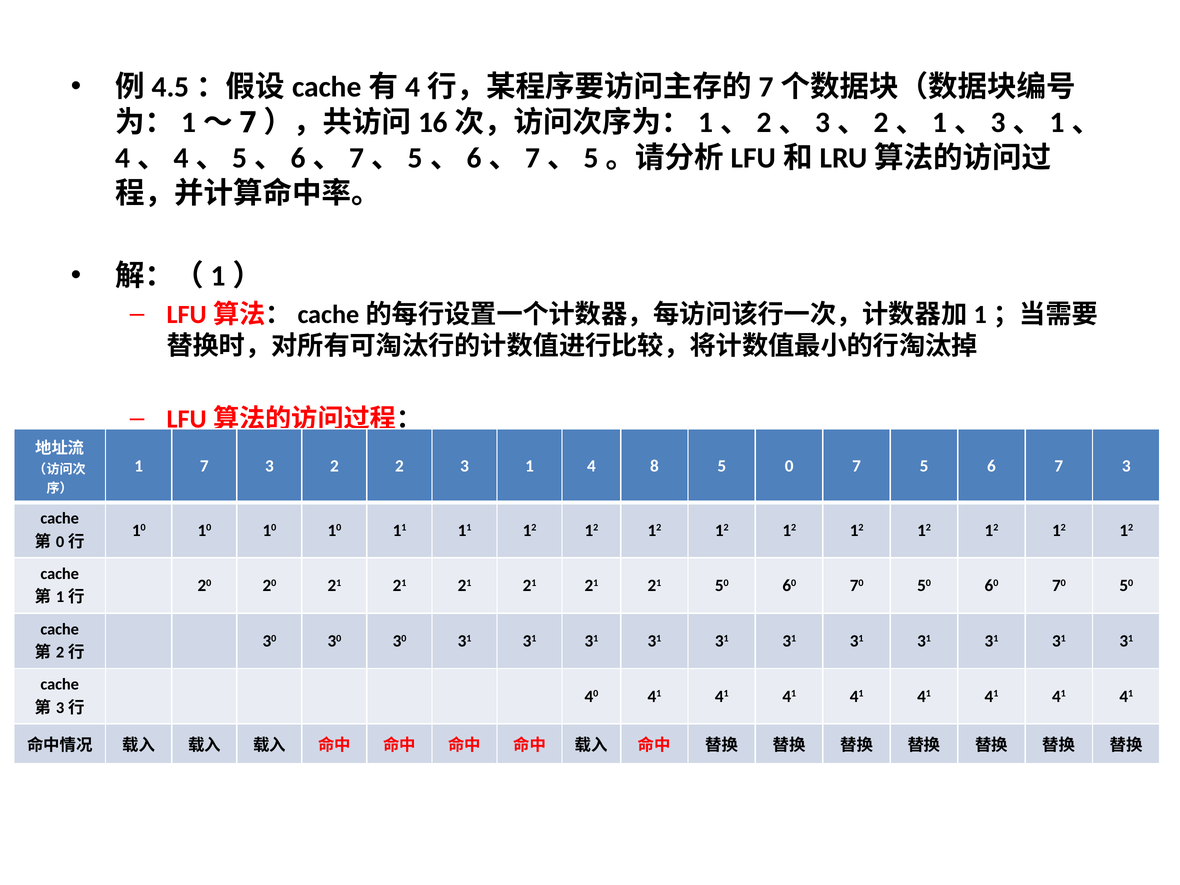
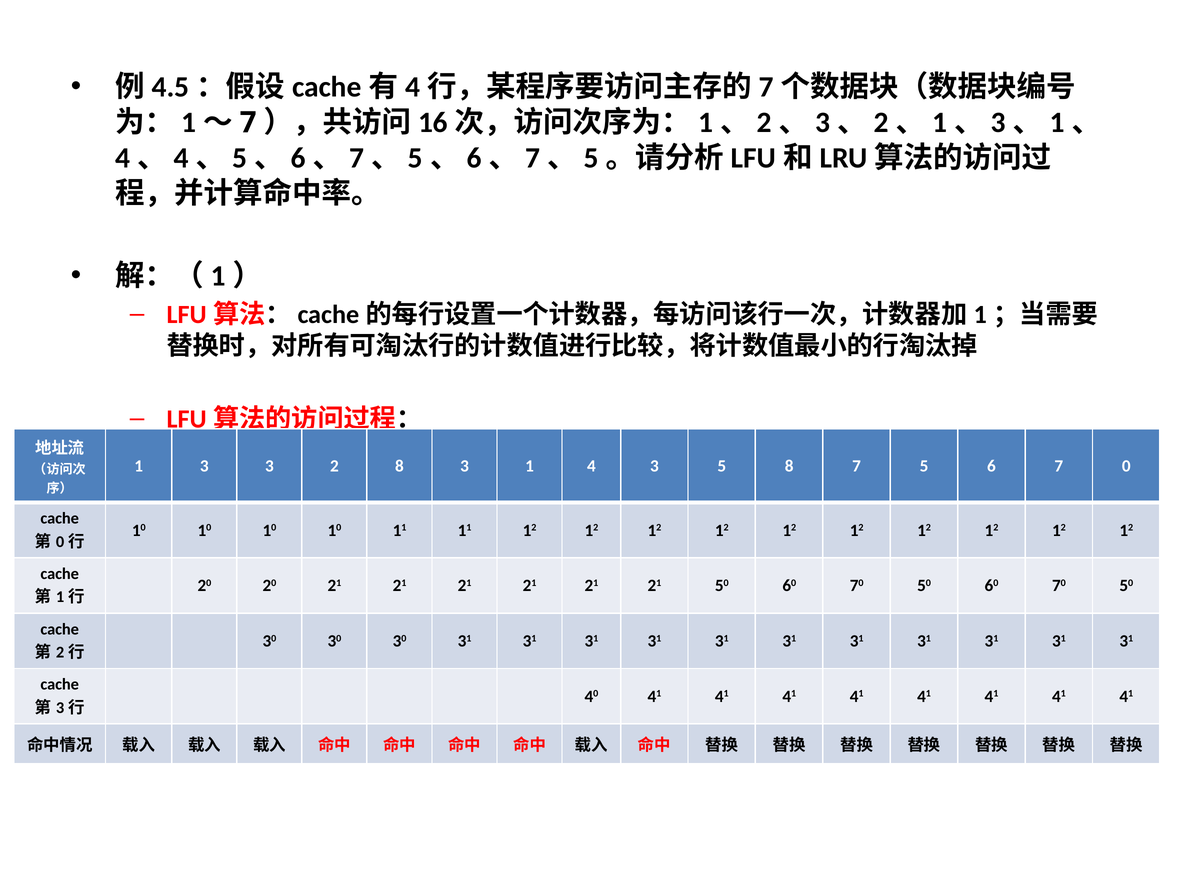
1 7: 7 -> 3
2 2: 2 -> 8
4 8: 8 -> 3
5 0: 0 -> 8
6 7 3: 3 -> 0
